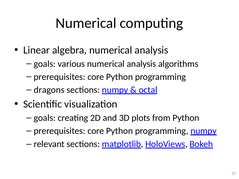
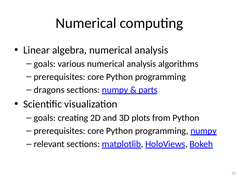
octal: octal -> parts
